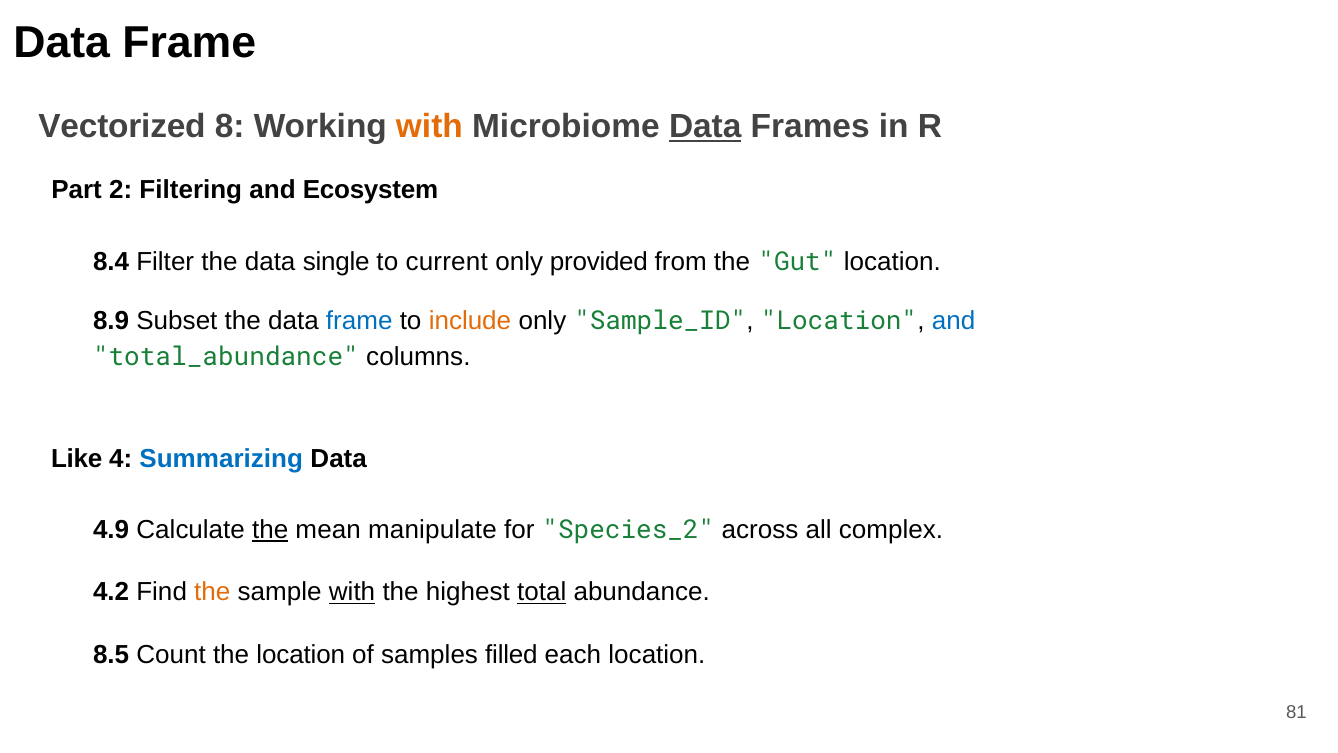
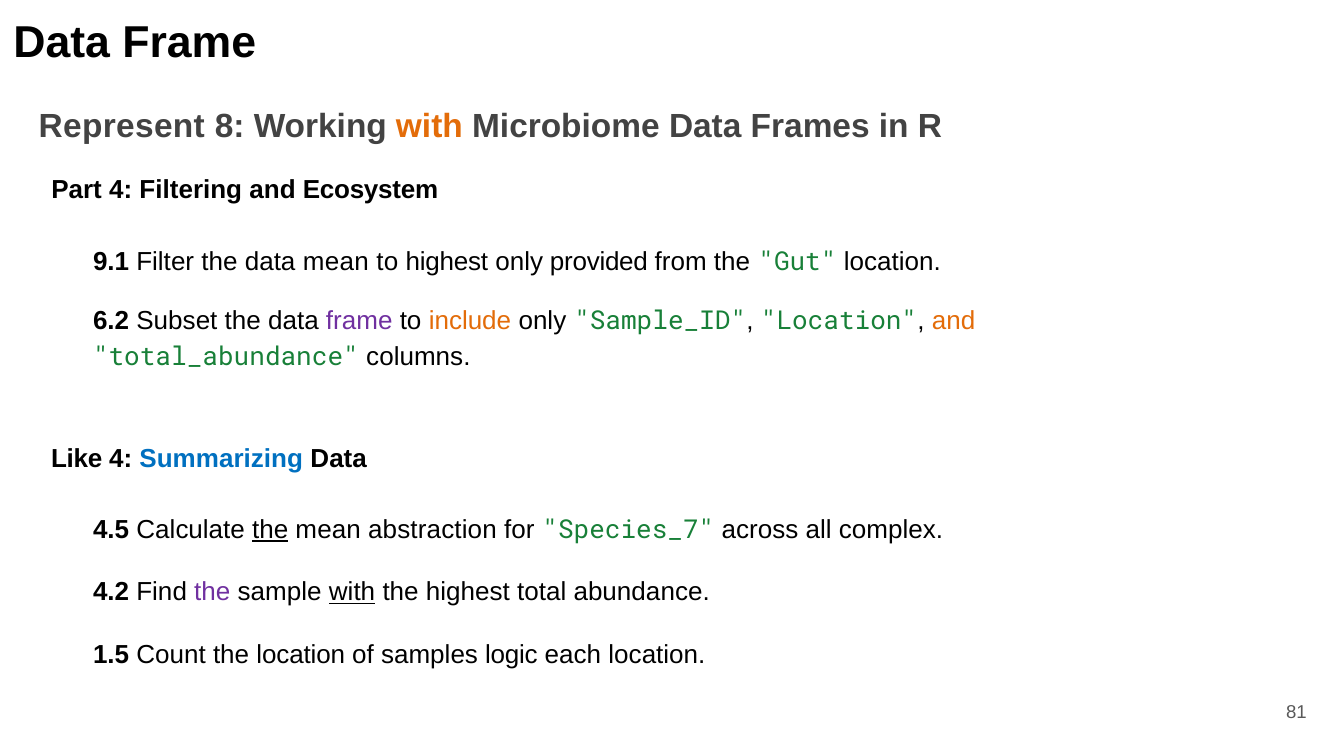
Vectorized: Vectorized -> Represent
Data at (705, 127) underline: present -> none
Part 2: 2 -> 4
8.4: 8.4 -> 9.1
data single: single -> mean
to current: current -> highest
8.9: 8.9 -> 6.2
frame at (359, 320) colour: blue -> purple
and at (954, 320) colour: blue -> orange
4.9: 4.9 -> 4.5
manipulate: manipulate -> abstraction
Species_2: Species_2 -> Species_7
the at (212, 592) colour: orange -> purple
total underline: present -> none
8.5: 8.5 -> 1.5
filled: filled -> logic
